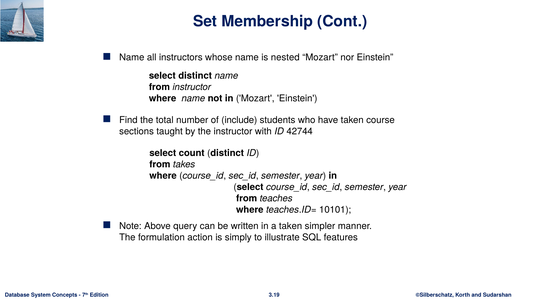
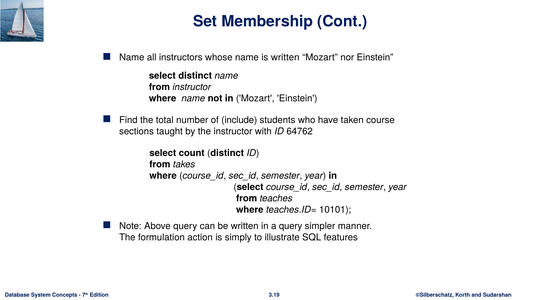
is nested: nested -> written
42744: 42744 -> 64762
a taken: taken -> query
